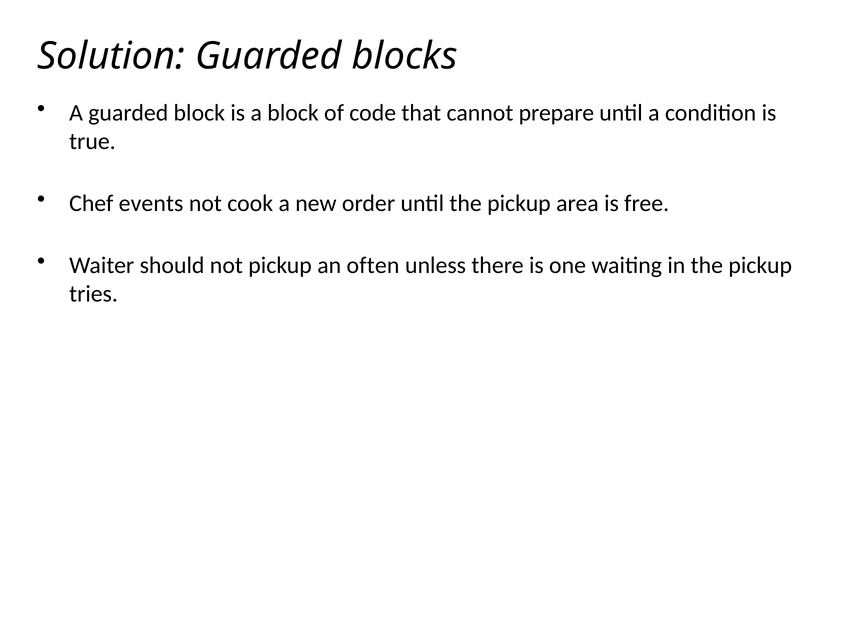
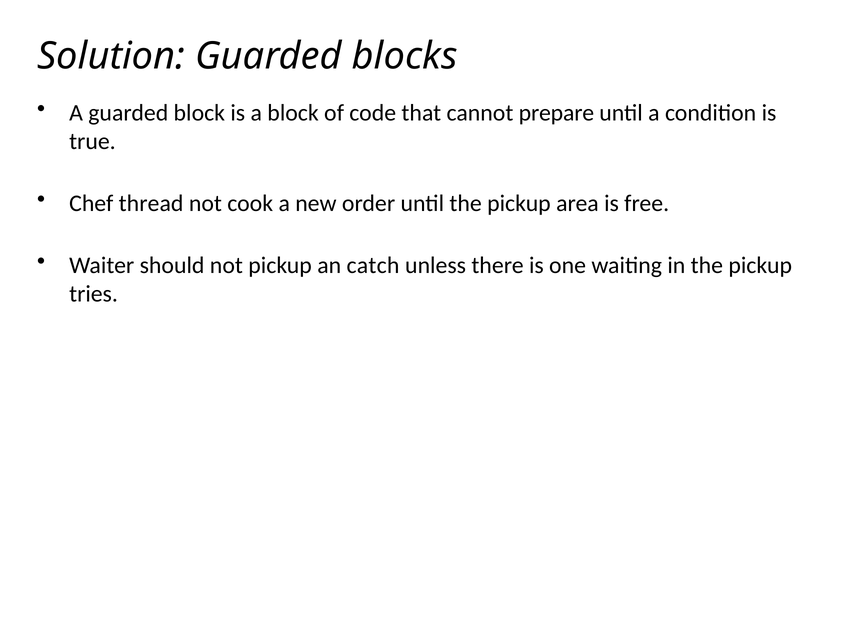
events: events -> thread
often: often -> catch
